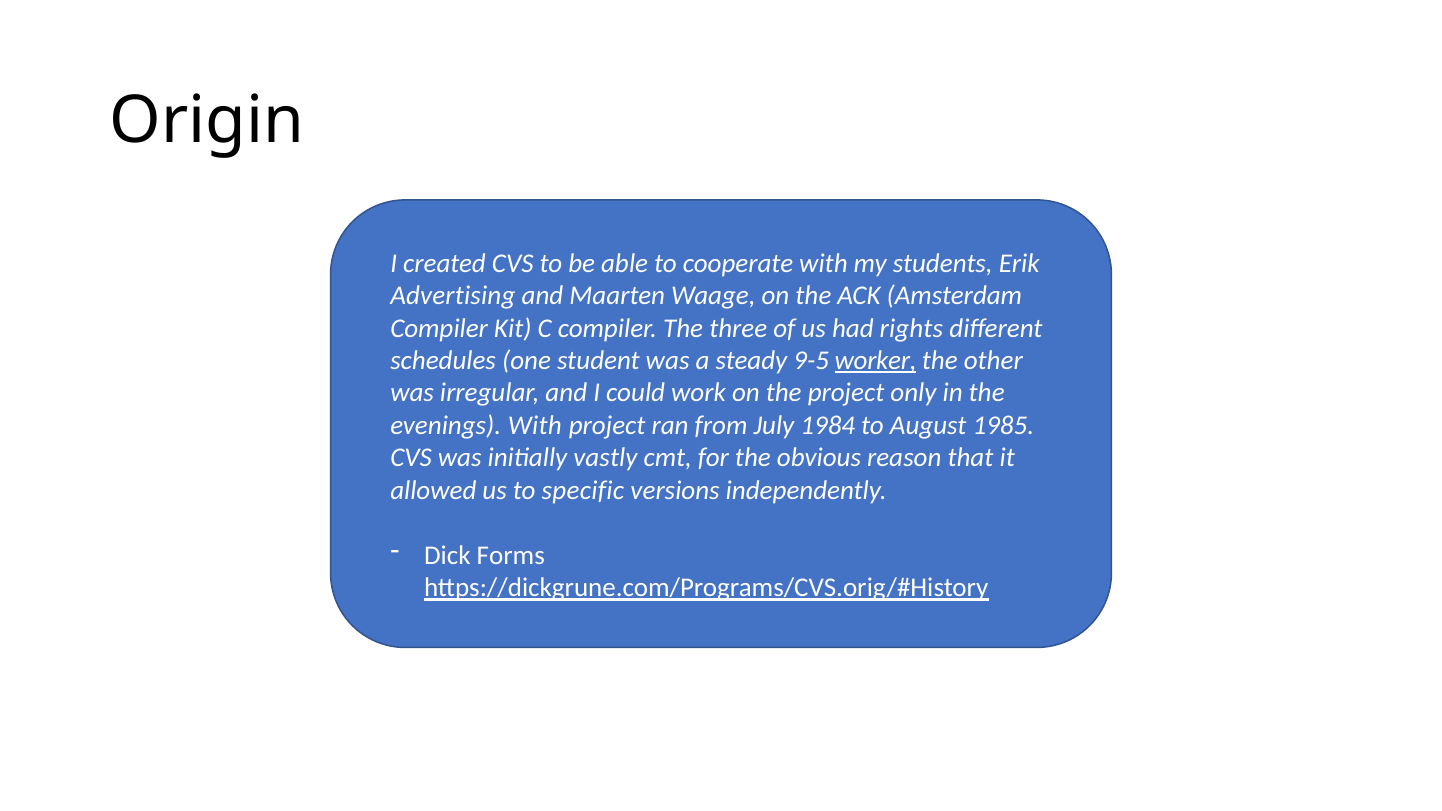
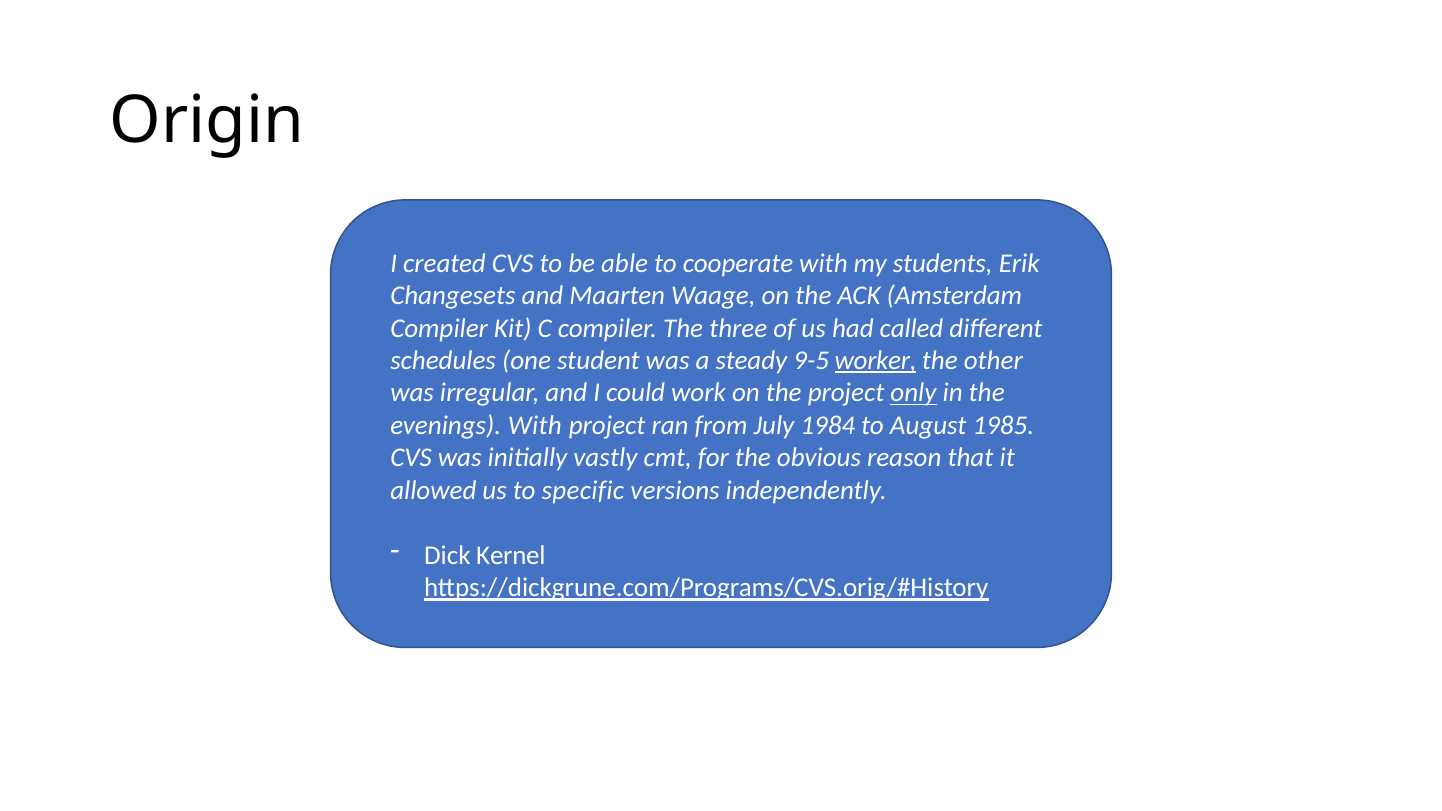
Advertising: Advertising -> Changesets
rights: rights -> called
only underline: none -> present
Forms: Forms -> Kernel
